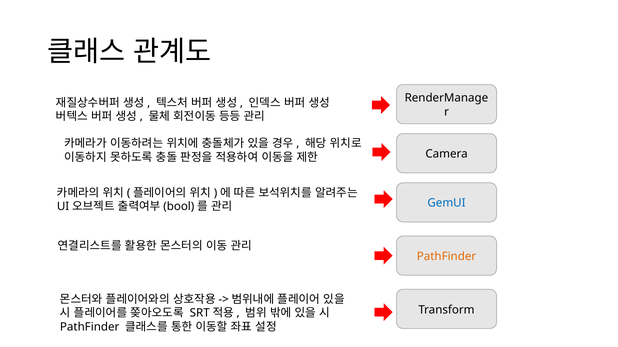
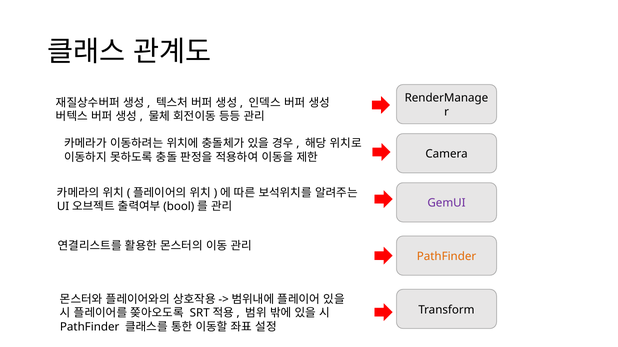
GemUI colour: blue -> purple
